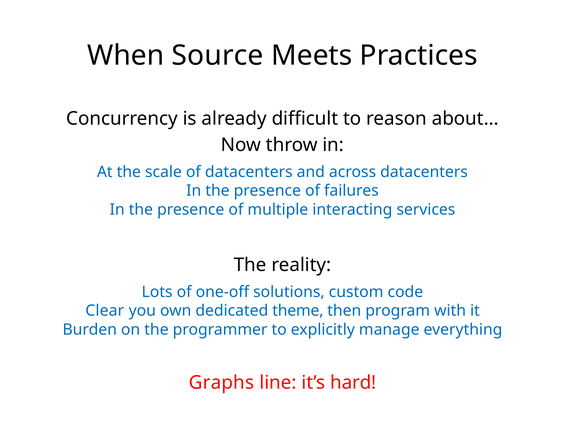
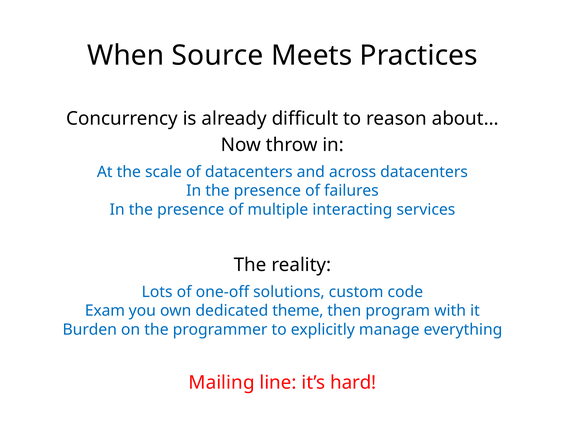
Clear: Clear -> Exam
Graphs: Graphs -> Mailing
